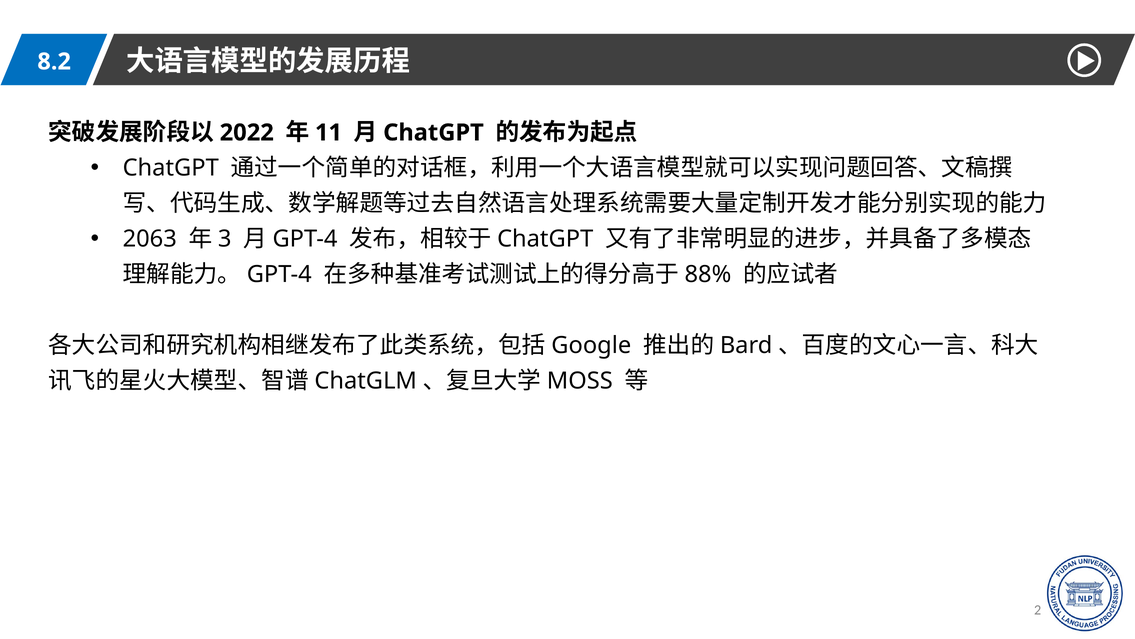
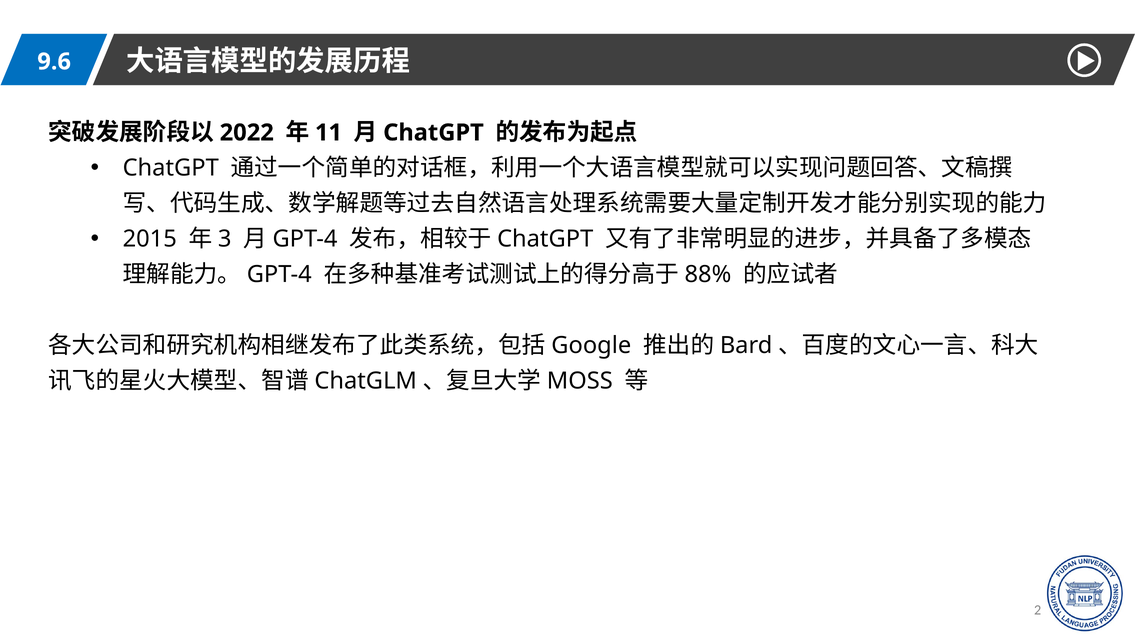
8.2: 8.2 -> 9.6
2063: 2063 -> 2015
